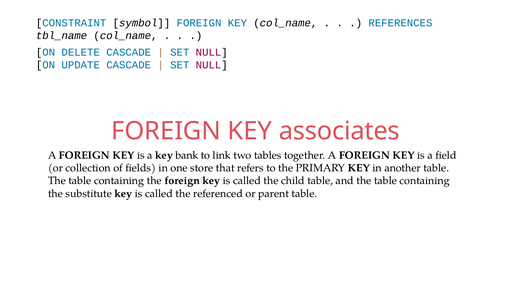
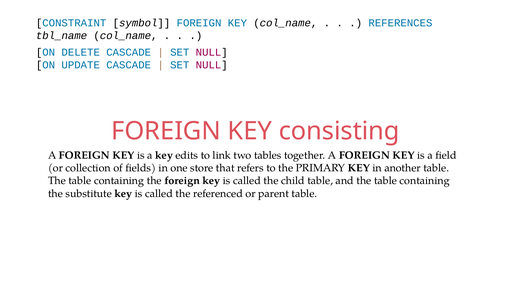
associates: associates -> consisting
bank: bank -> edits
